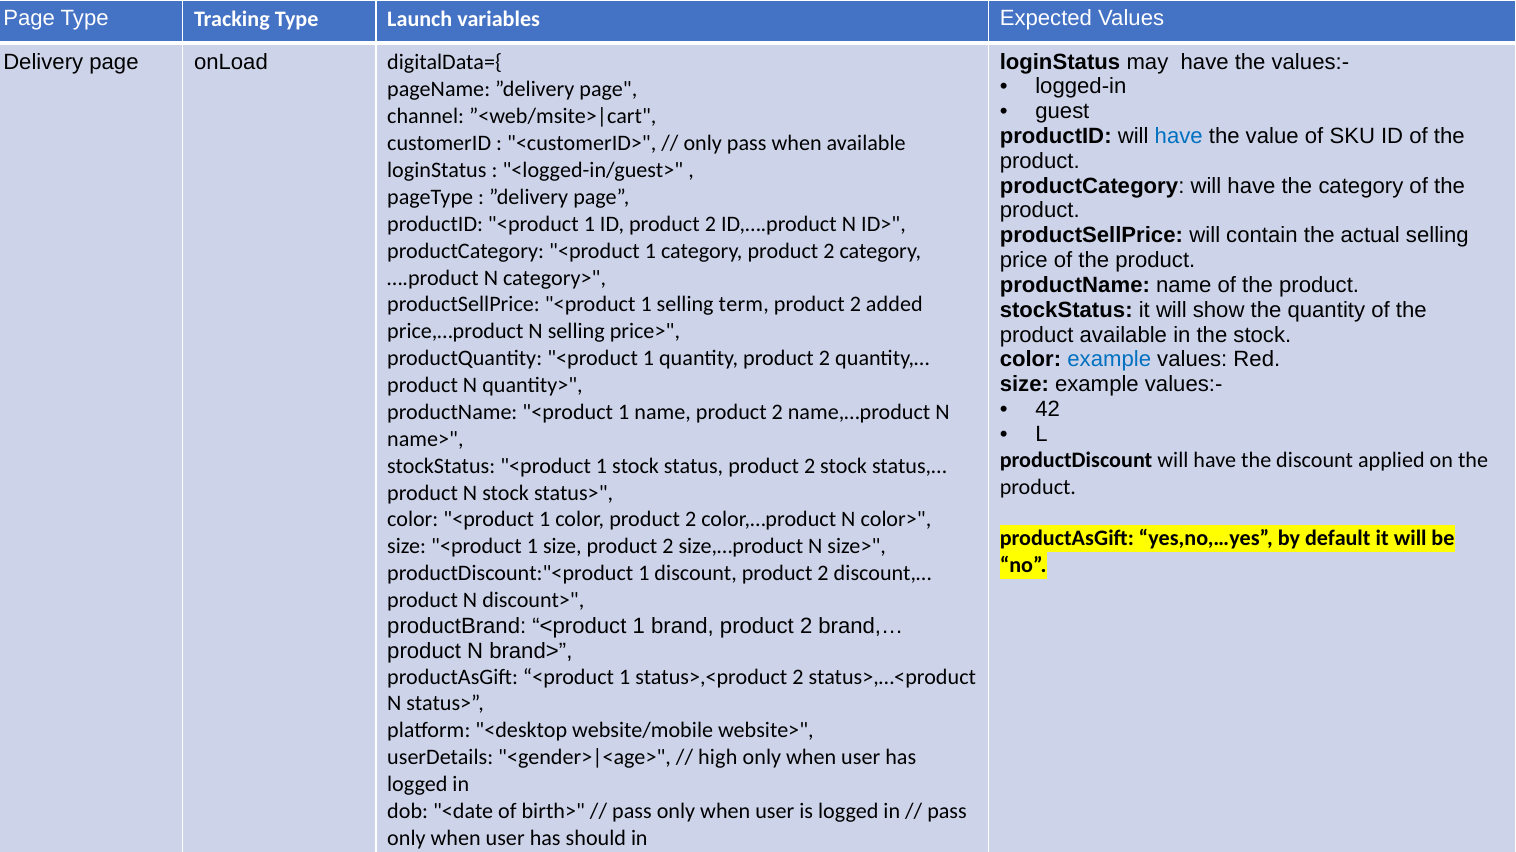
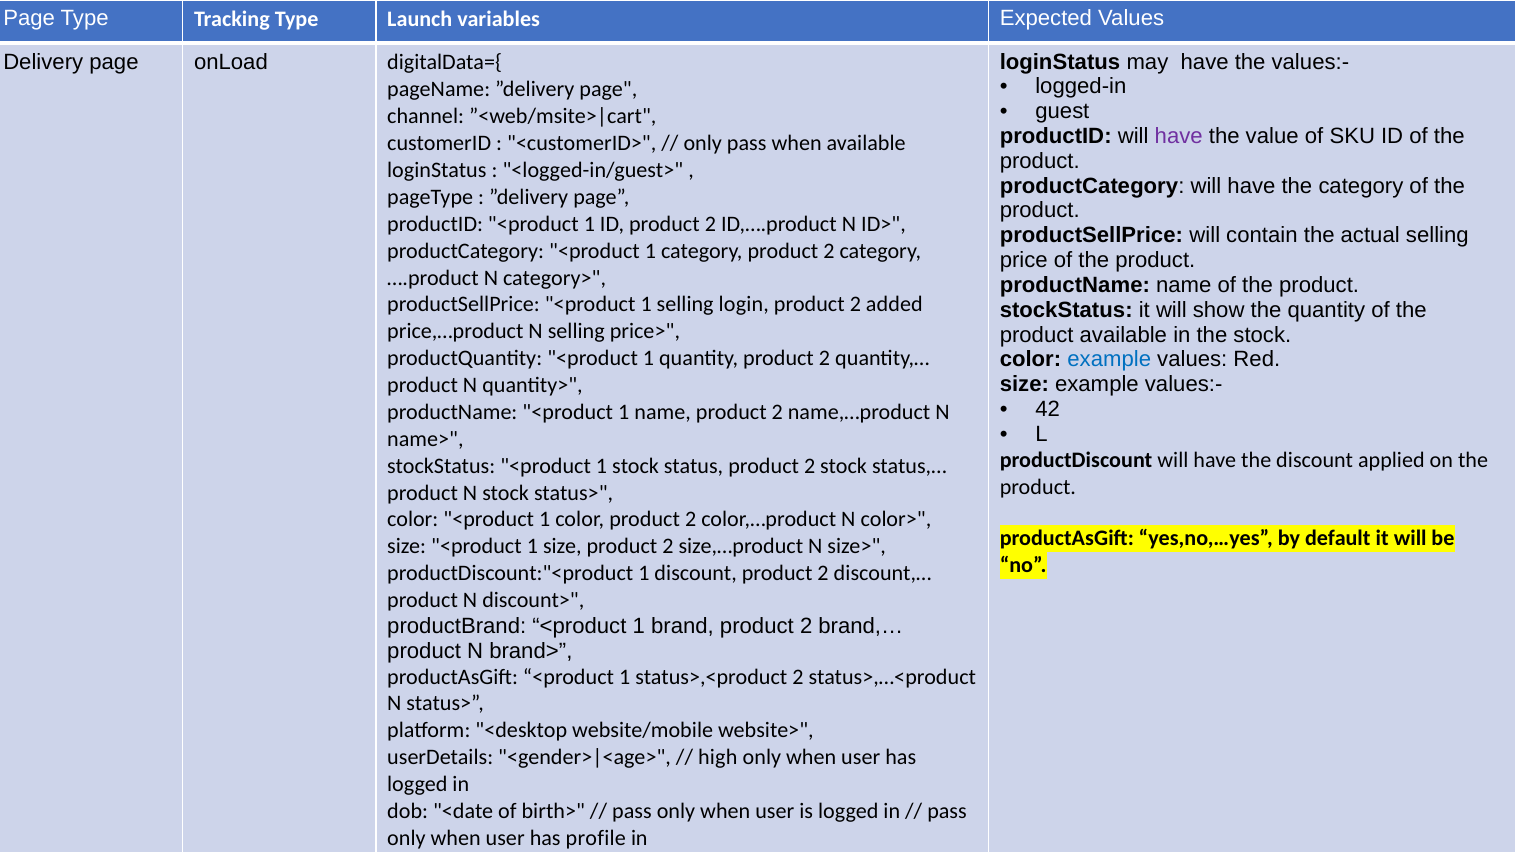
have at (1179, 136) colour: blue -> purple
term: term -> login
should: should -> profile
